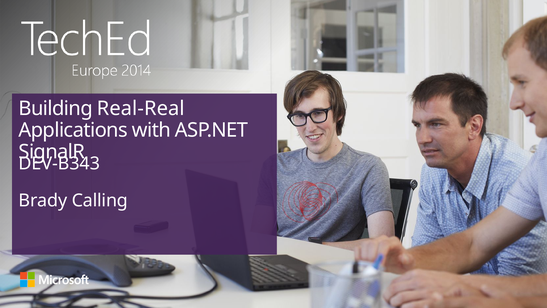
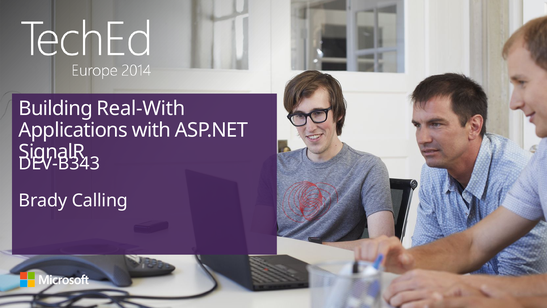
Real-Real: Real-Real -> Real-With
